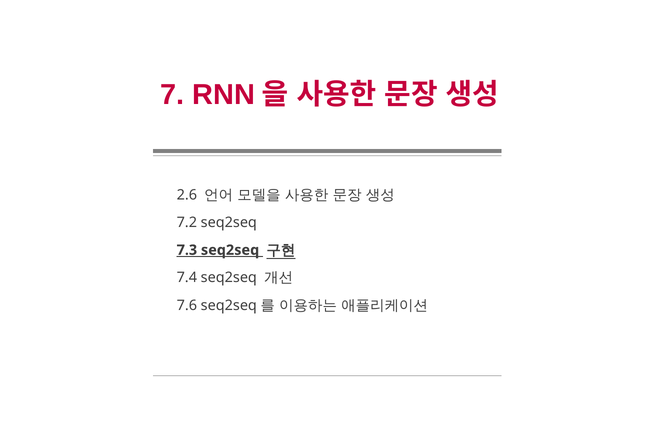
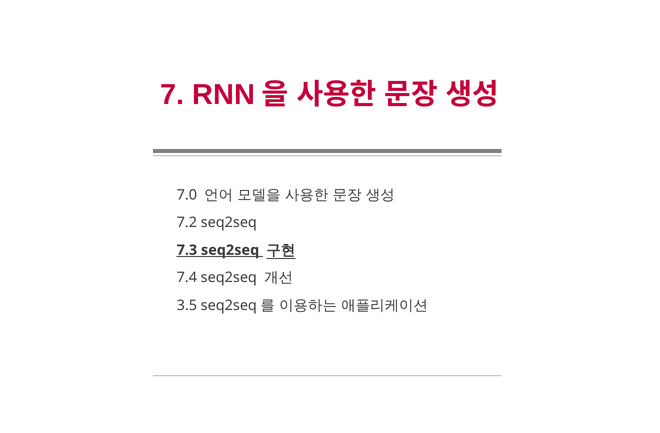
2.6: 2.6 -> 7.0
7.6: 7.6 -> 3.5
